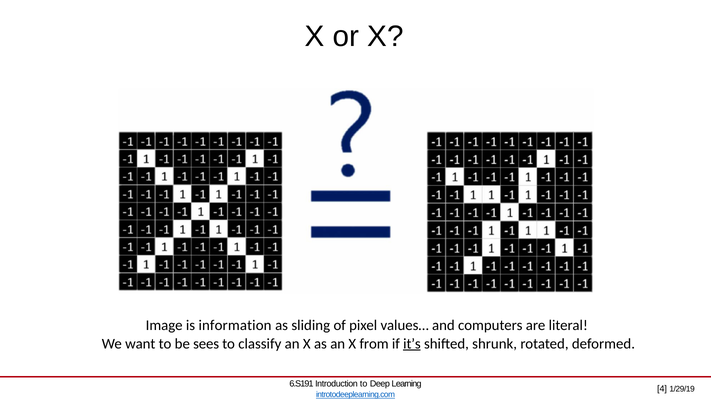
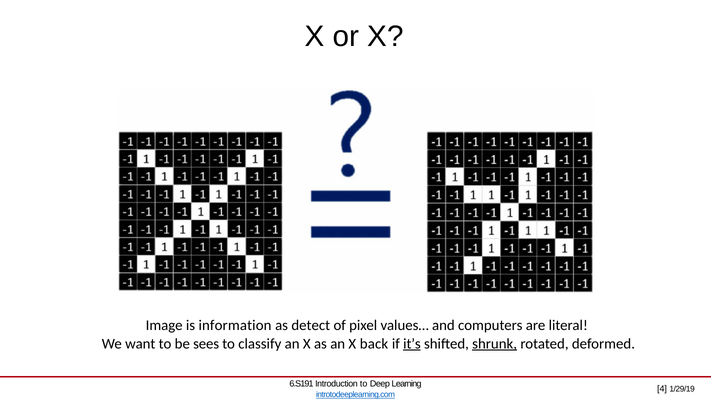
sliding: sliding -> detect
from: from -> back
shrunk underline: none -> present
